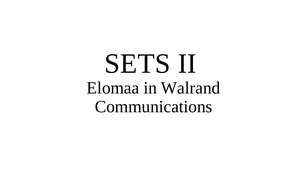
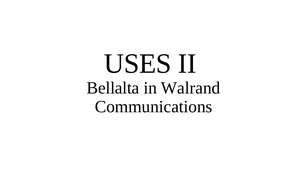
SETS: SETS -> USES
Elomaa: Elomaa -> Bellalta
